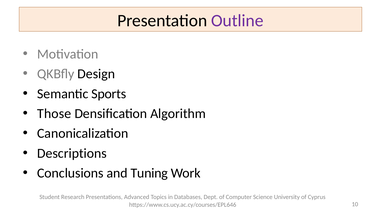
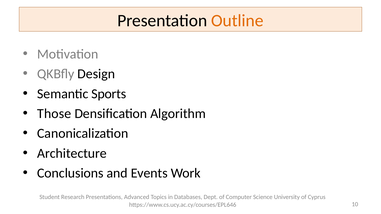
Outline colour: purple -> orange
Descriptions: Descriptions -> Architecture
Tuning: Tuning -> Events
